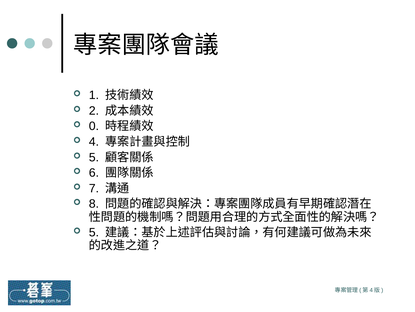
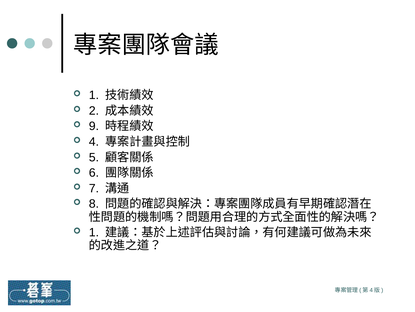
0: 0 -> 9
5 at (94, 232): 5 -> 1
